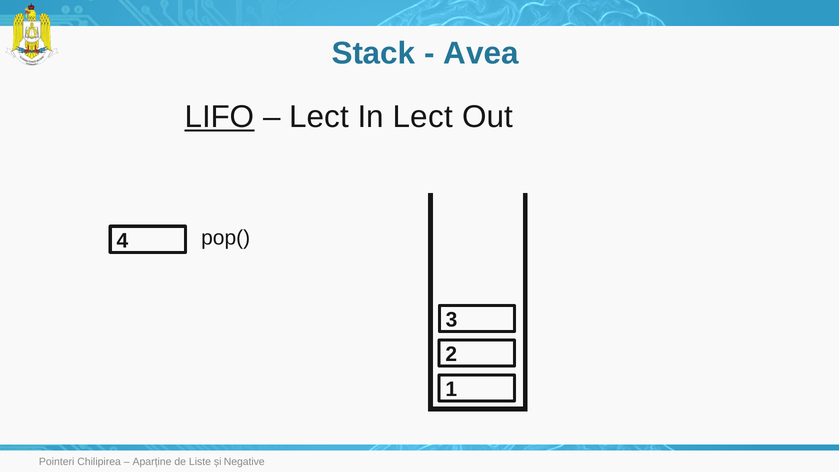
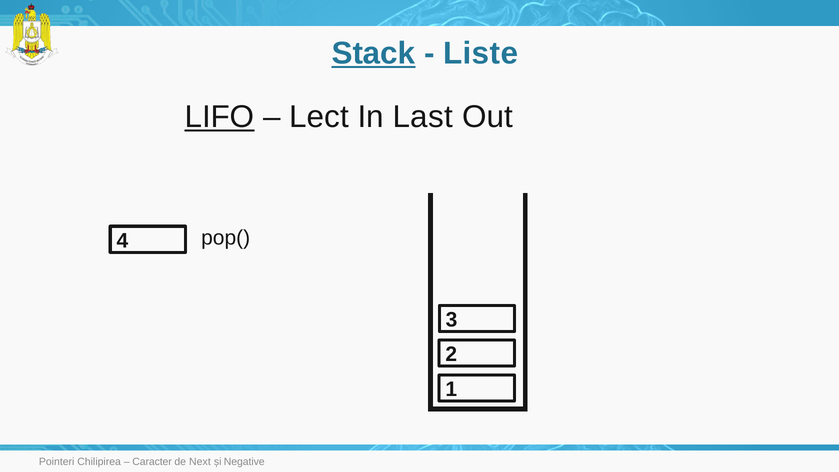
Stack underline: none -> present
Avea: Avea -> Liste
In Lect: Lect -> Last
Aparține: Aparține -> Caracter
Liste: Liste -> Next
